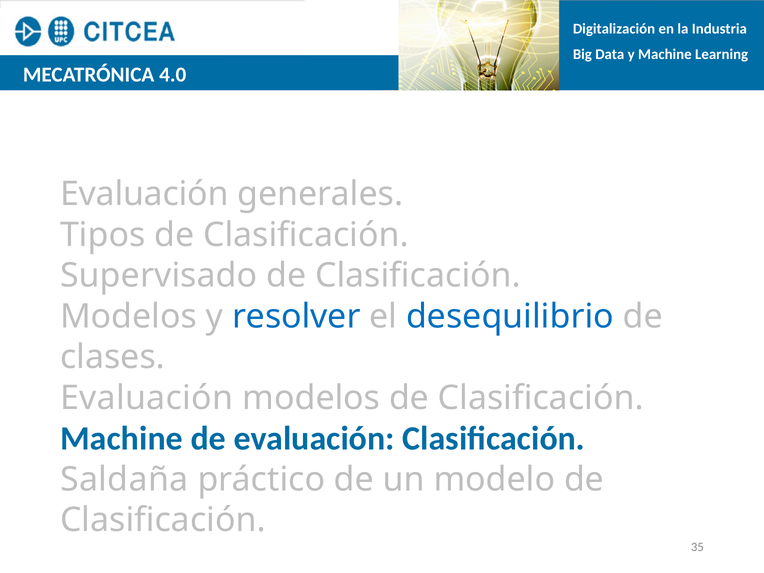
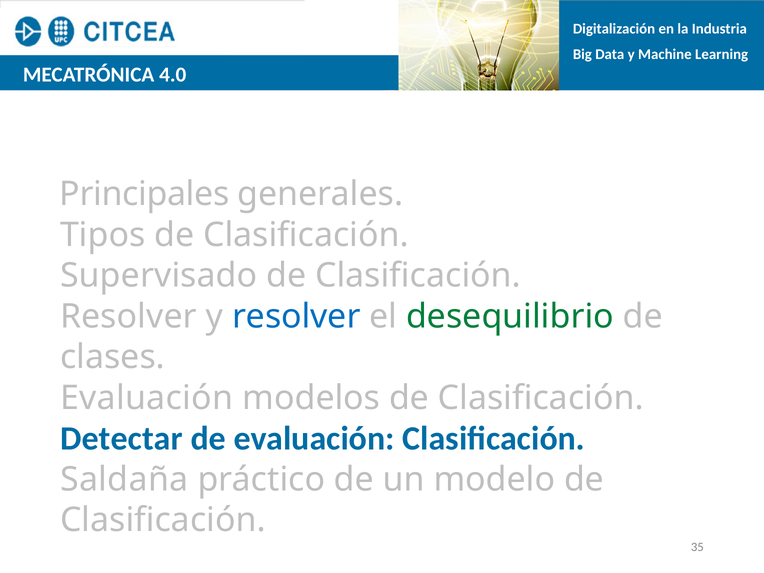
Evaluación at (144, 194): Evaluación -> Principales
Modelos at (129, 316): Modelos -> Resolver
desequilibrio colour: blue -> green
Machine at (121, 439): Machine -> Detectar
